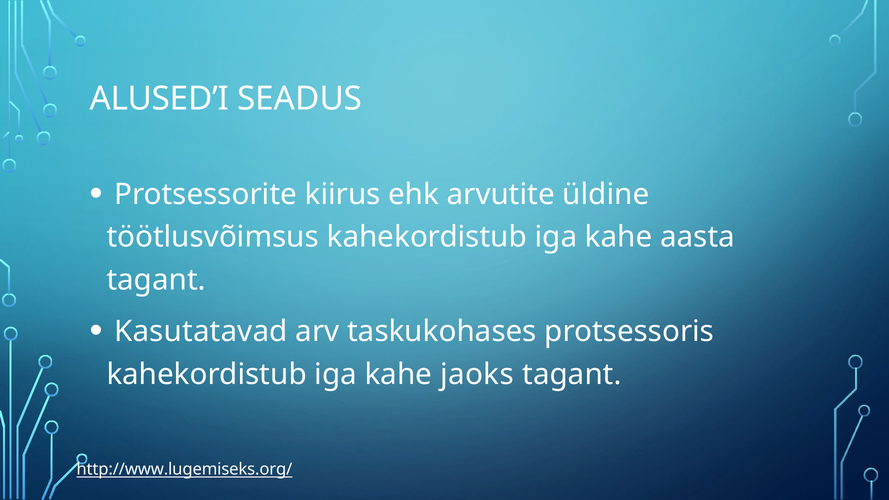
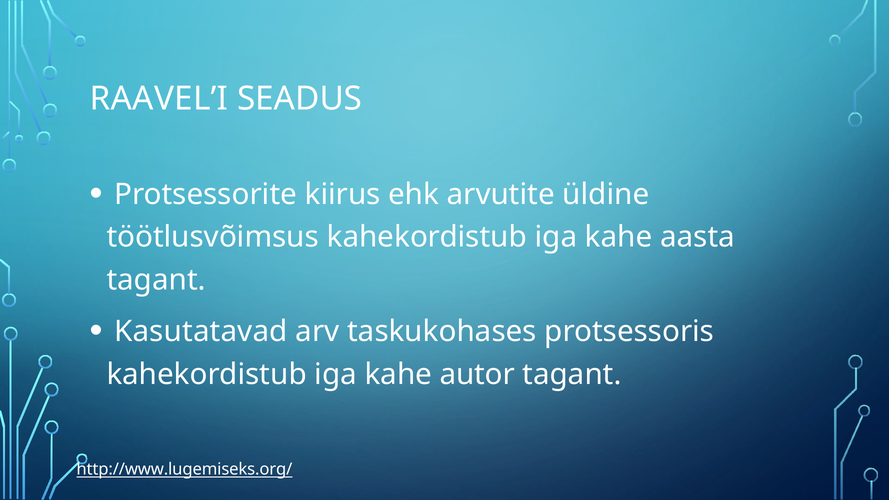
ALUSED’I: ALUSED’I -> RAAVEL’I
jaoks: jaoks -> autor
